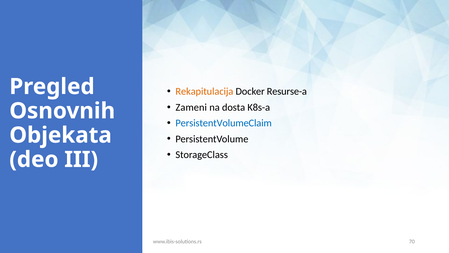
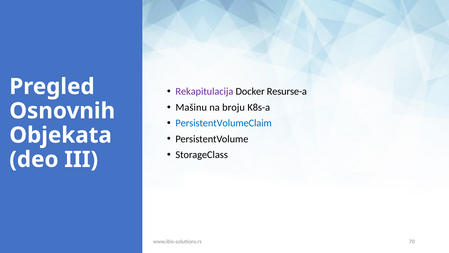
Rekapitulacija colour: orange -> purple
Zameni: Zameni -> Mašinu
dosta: dosta -> broju
